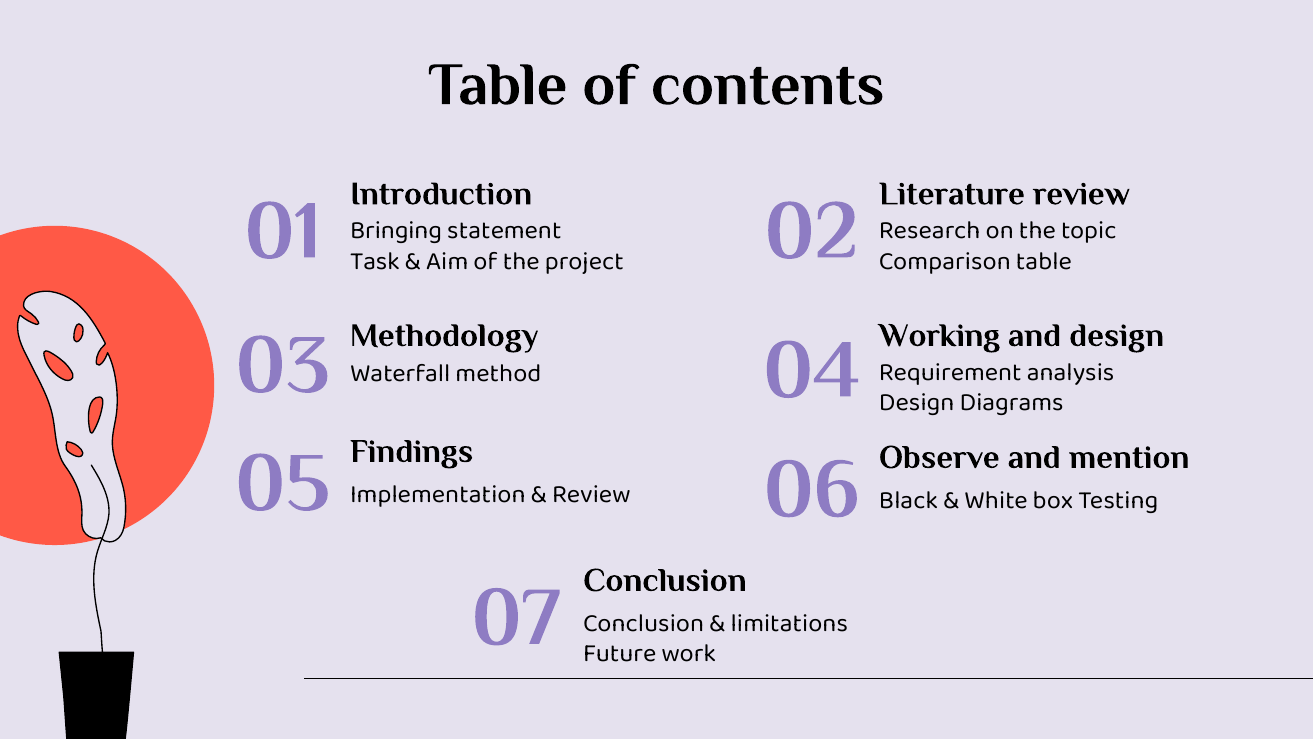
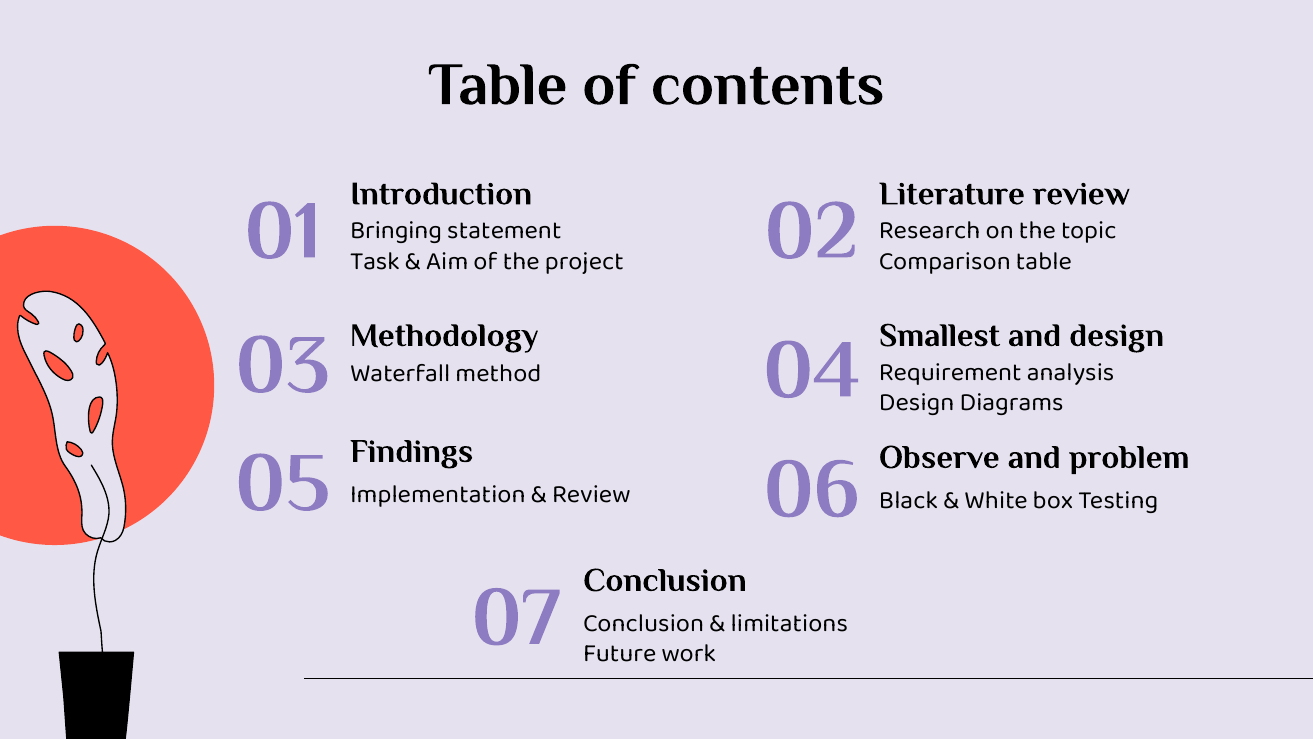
Working: Working -> Smallest
mention: mention -> problem
